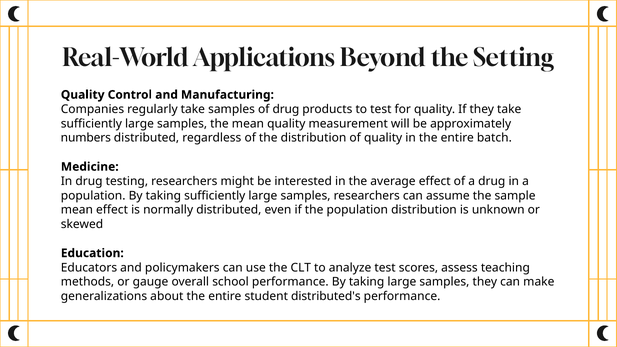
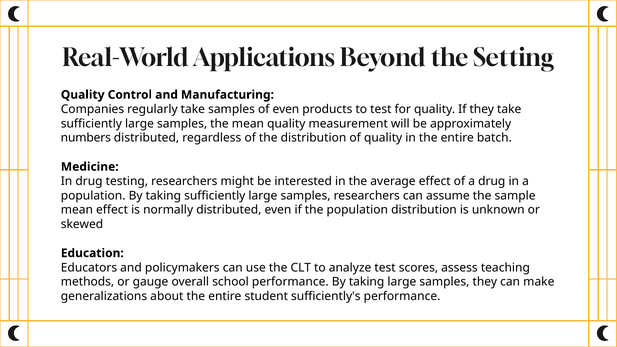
of drug: drug -> even
distributed's: distributed's -> sufficiently's
